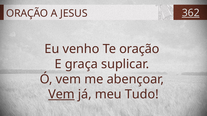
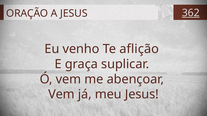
Te oração: oração -> aflição
Vem at (61, 95) underline: present -> none
meu Tudo: Tudo -> Jesus
